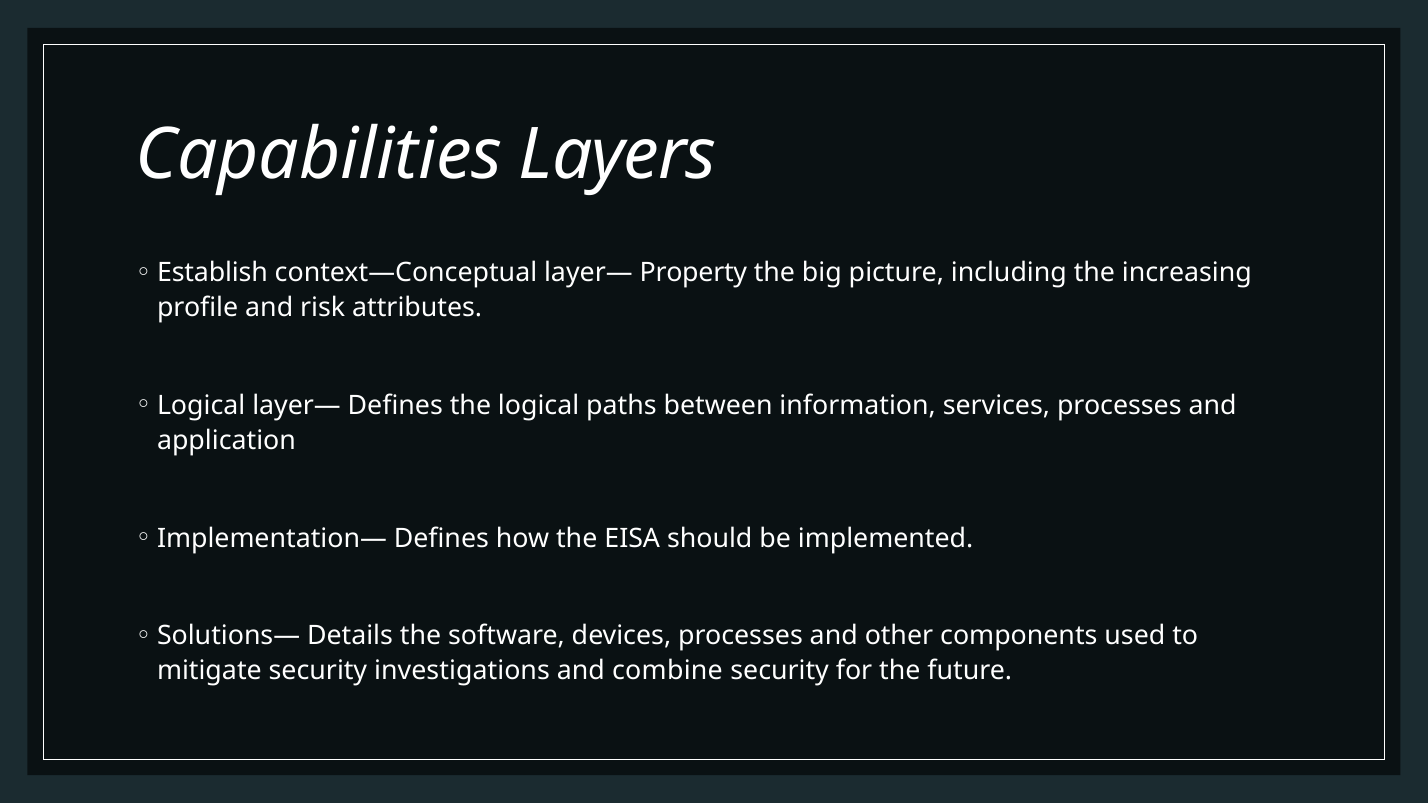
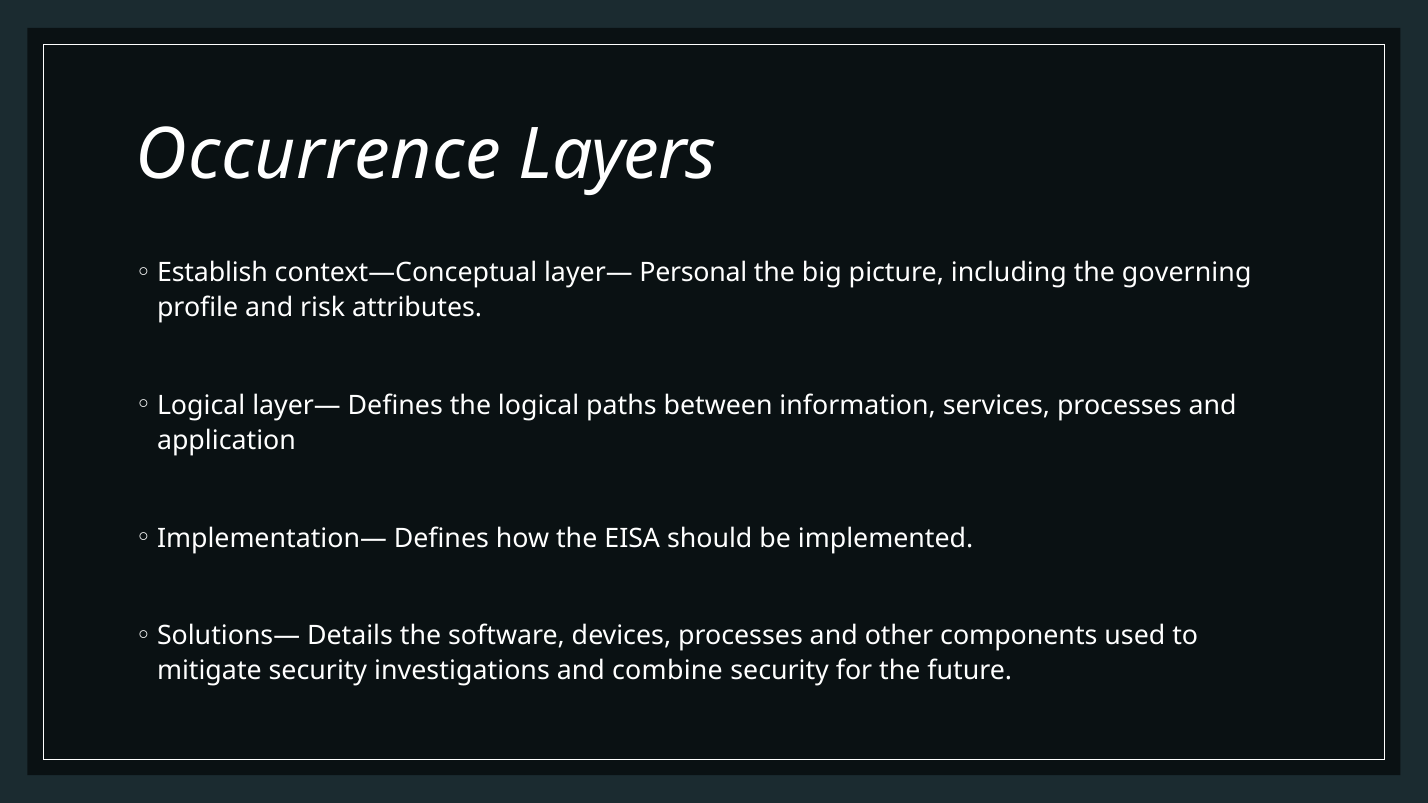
Capabilities: Capabilities -> Occurrence
Property: Property -> Personal
increasing: increasing -> governing
